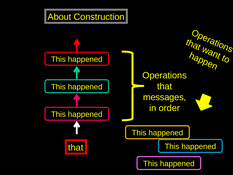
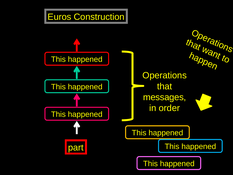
About: About -> Euros
that at (76, 147): that -> part
